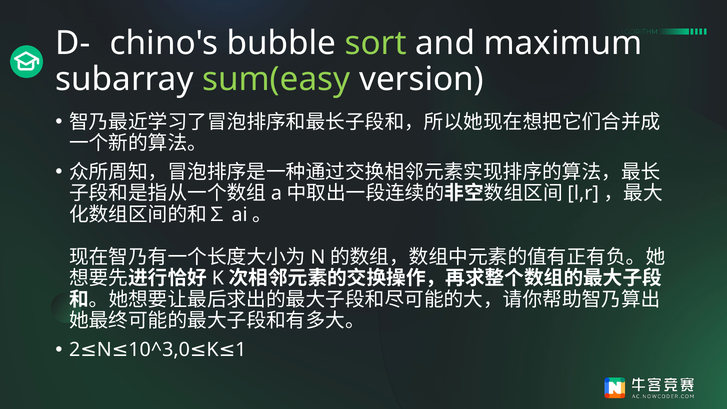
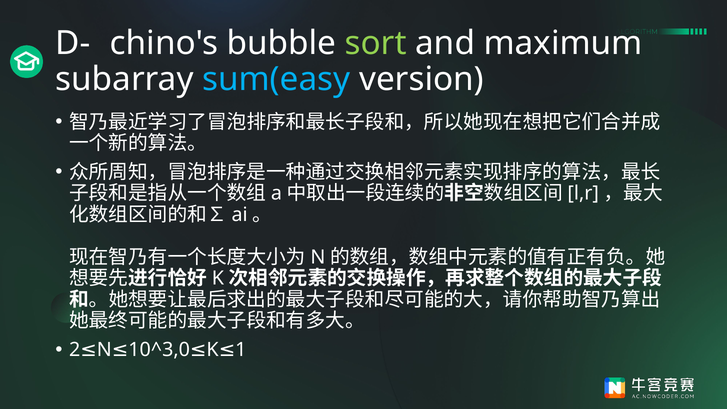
sum(easy colour: light green -> light blue
